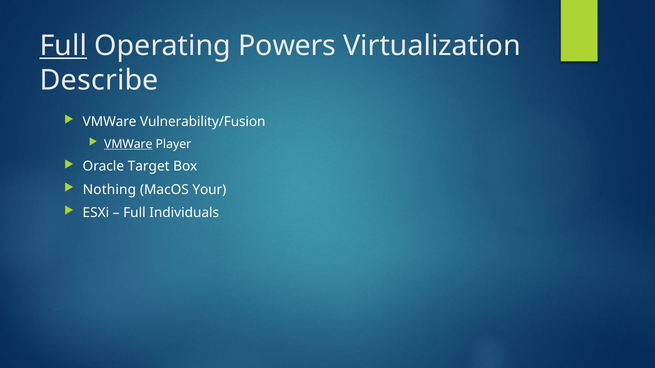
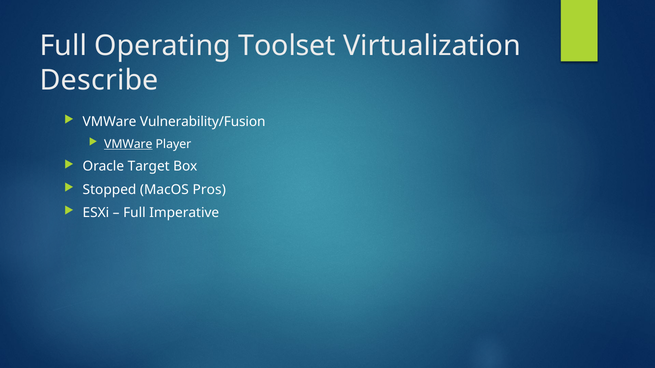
Full at (63, 46) underline: present -> none
Powers: Powers -> Toolset
Nothing: Nothing -> Stopped
Your: Your -> Pros
Individuals: Individuals -> Imperative
